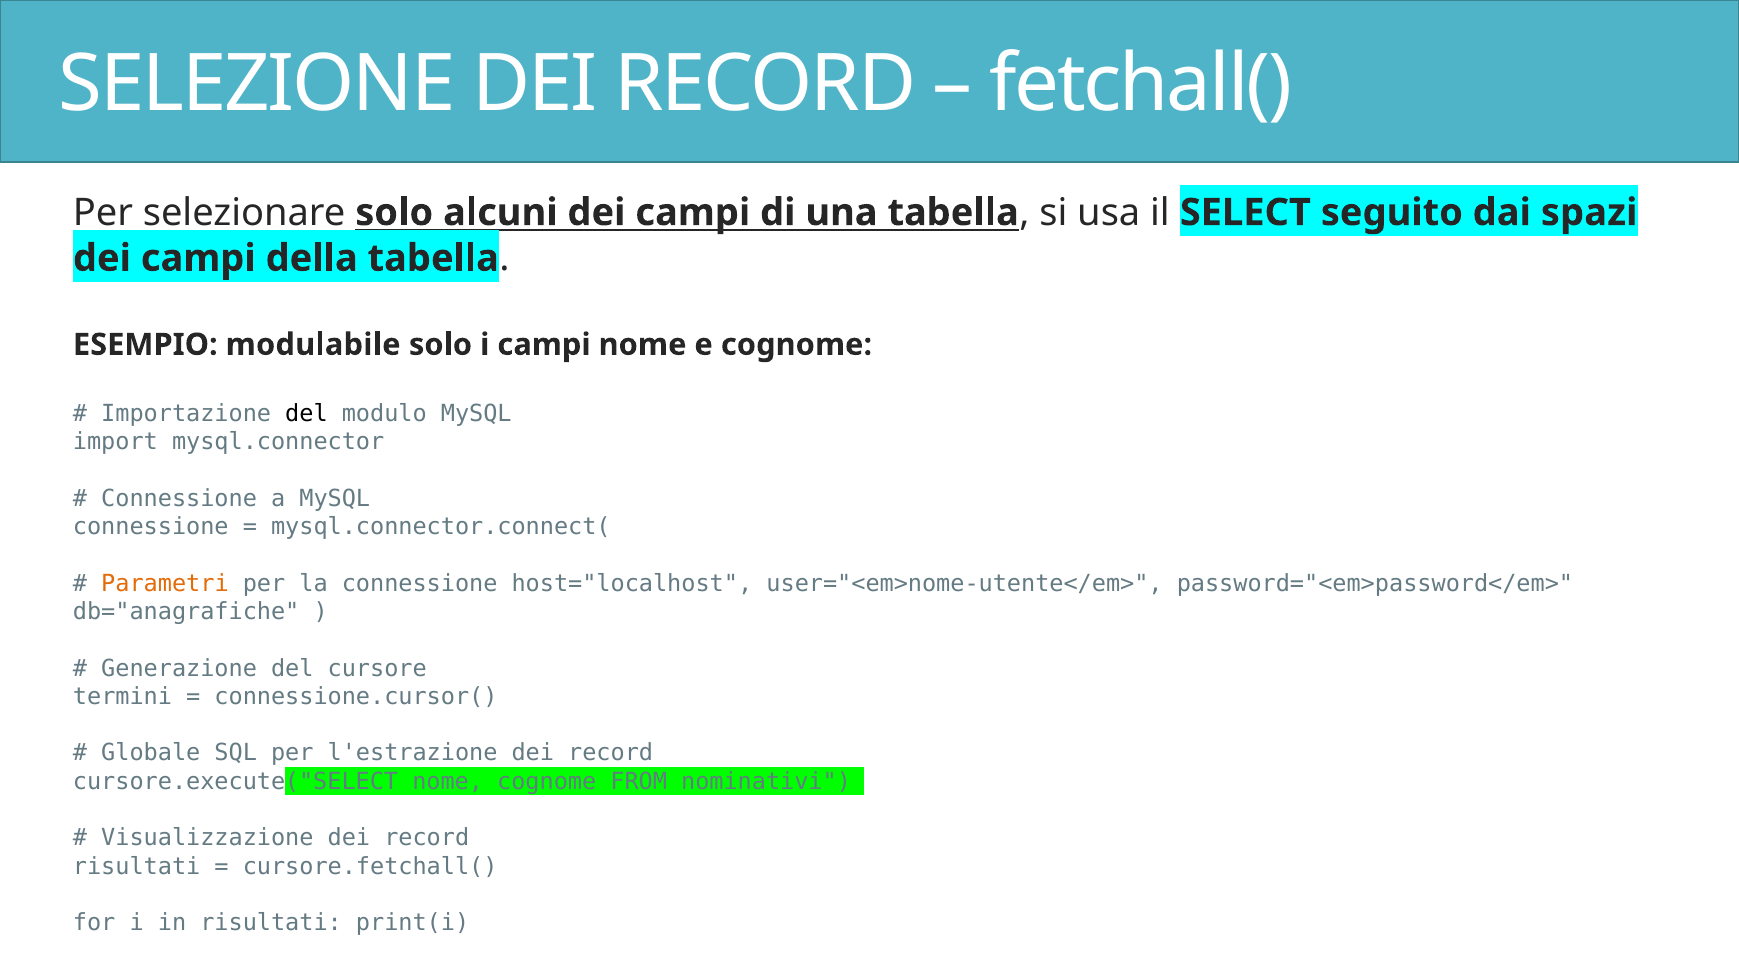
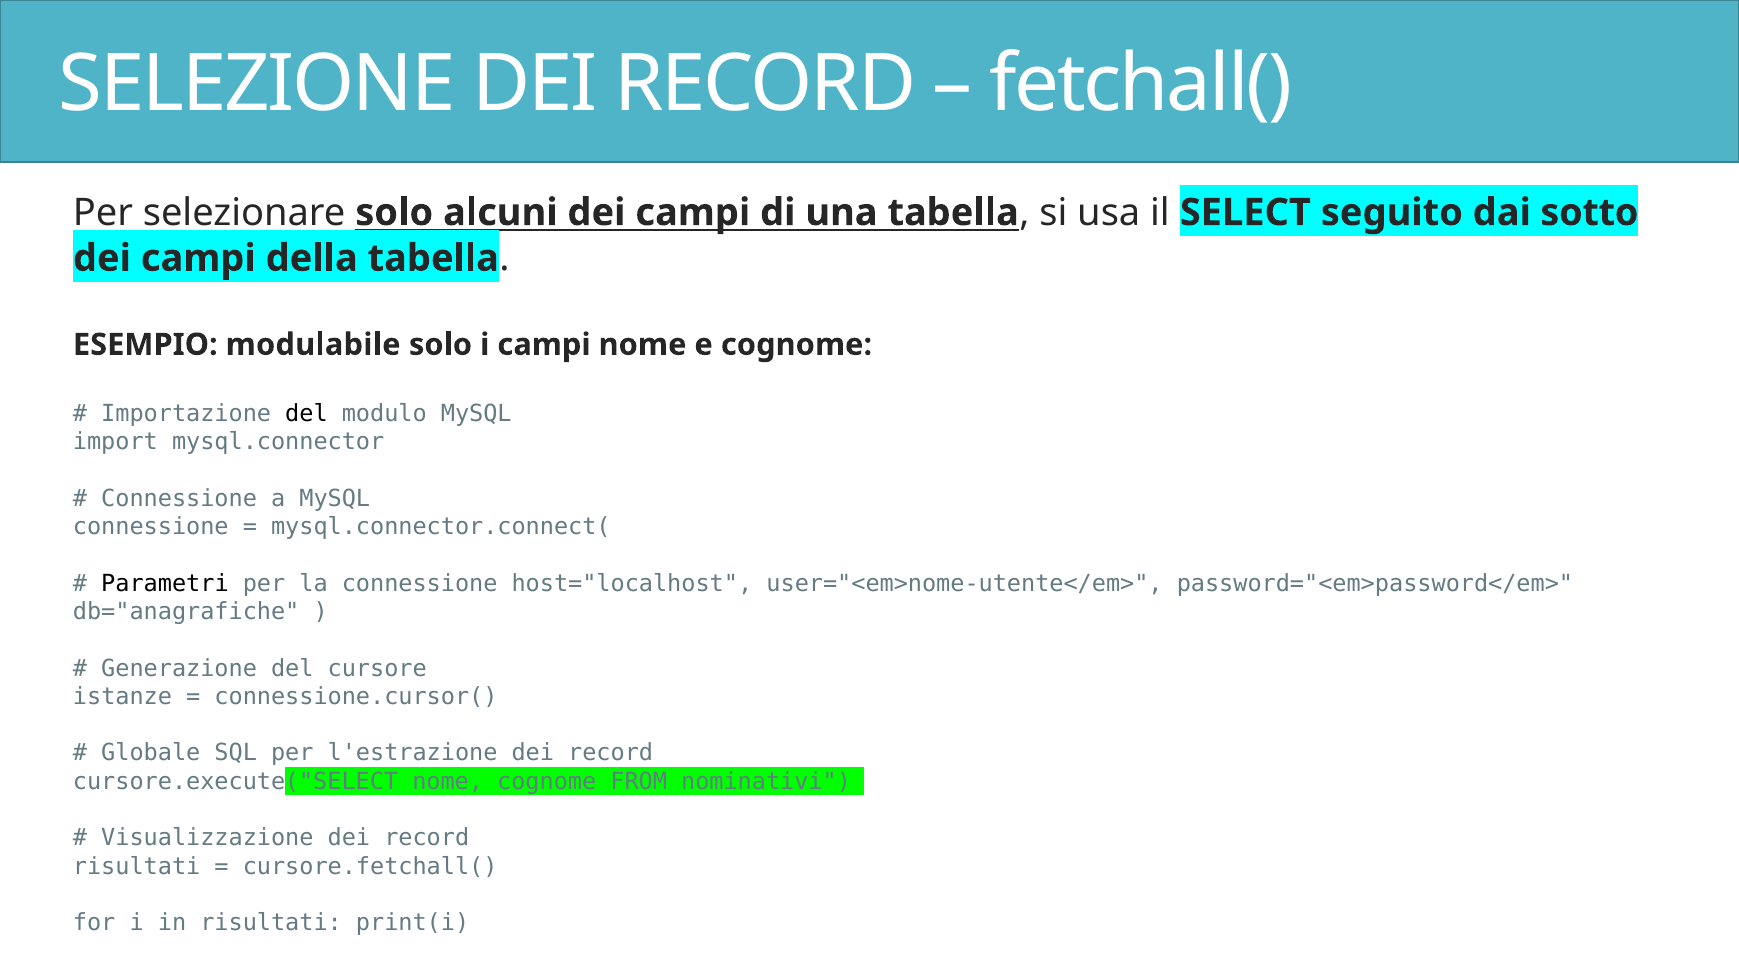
spazi: spazi -> sotto
Parametri colour: orange -> black
termini: termini -> istanze
